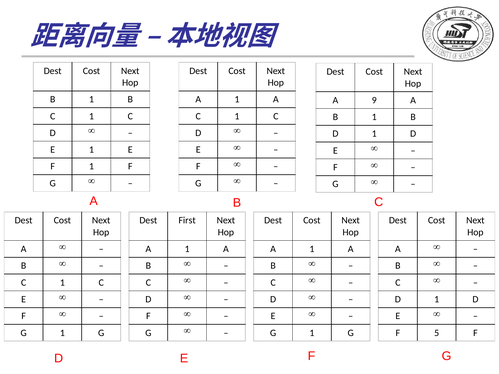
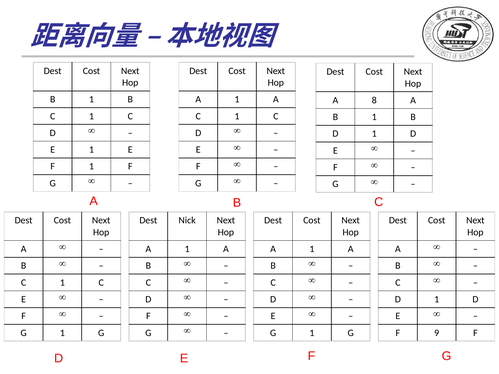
9: 9 -> 8
First: First -> Nick
5: 5 -> 9
